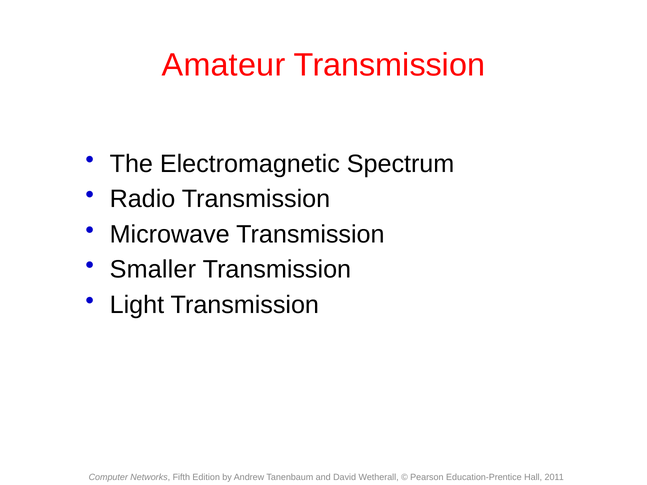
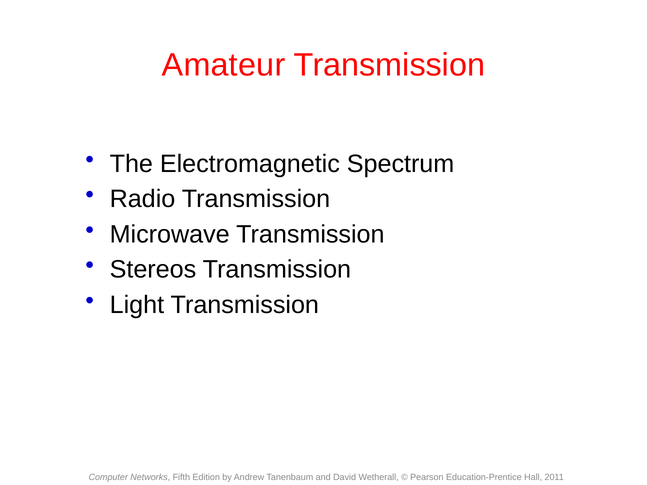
Smaller: Smaller -> Stereos
